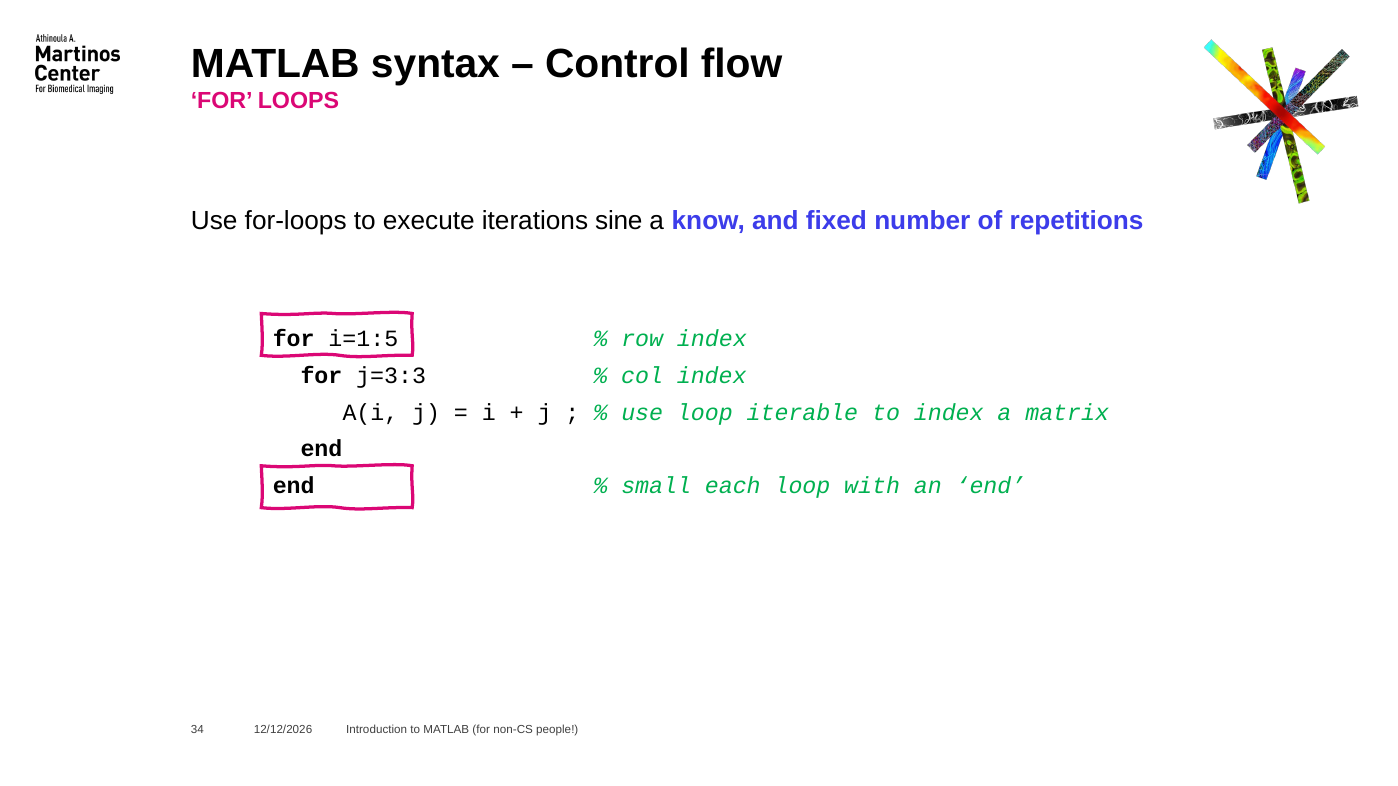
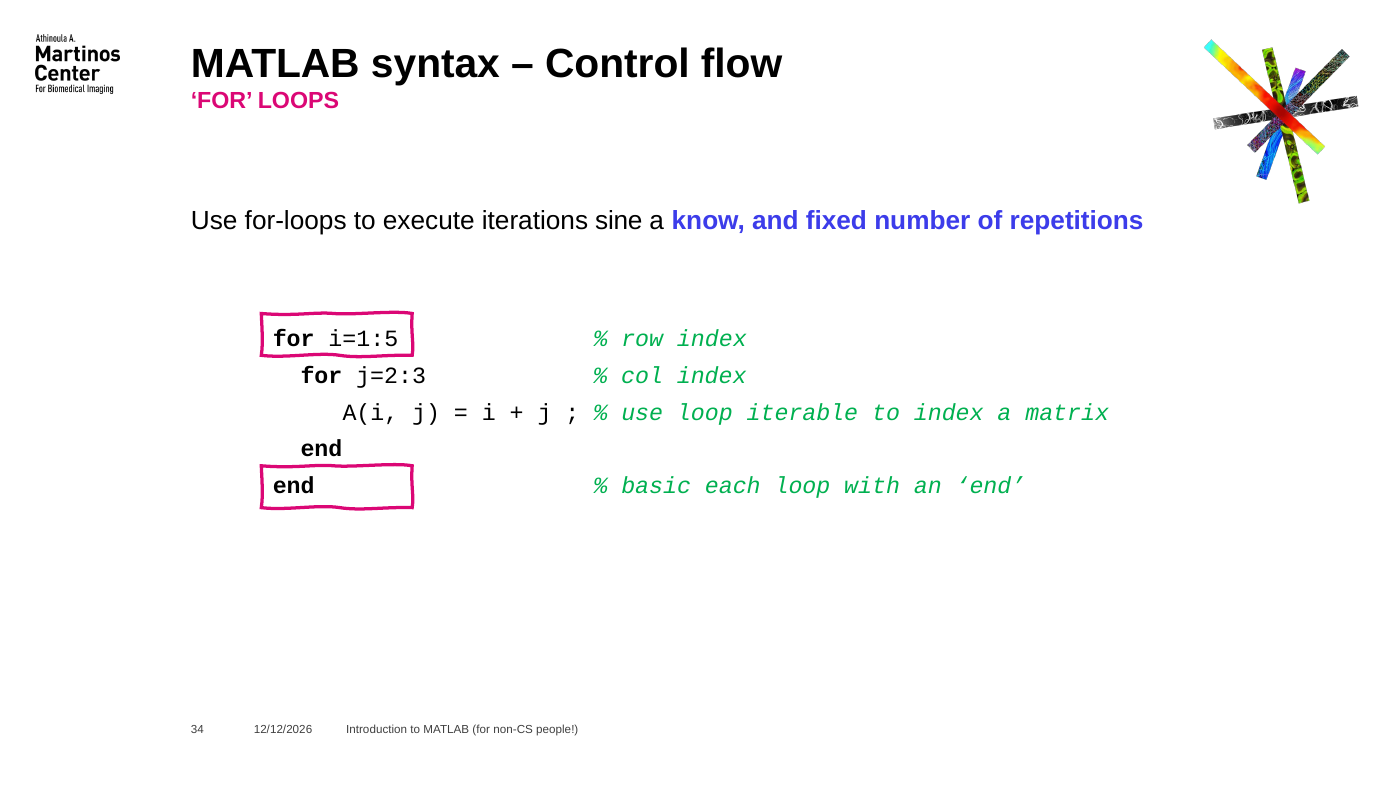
j=3:3: j=3:3 -> j=2:3
small: small -> basic
